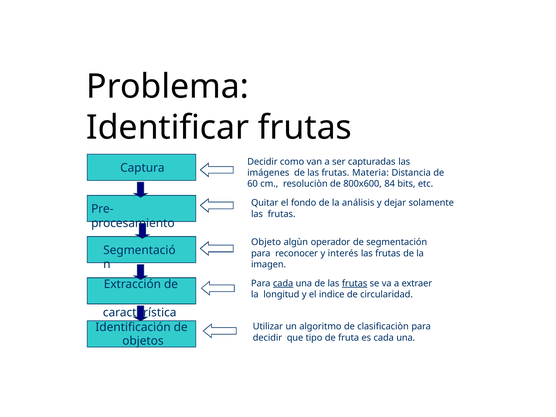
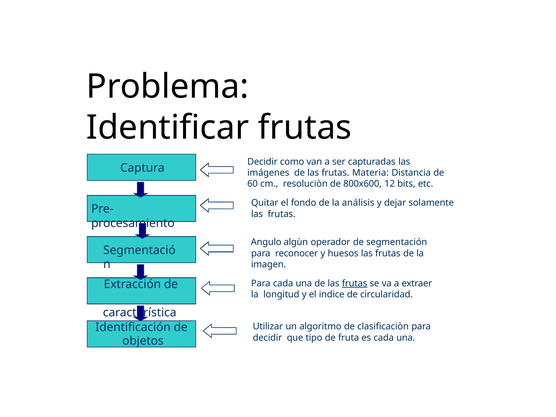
84: 84 -> 12
Objeto: Objeto -> Angulo
interés: interés -> huesos
cada at (283, 283) underline: present -> none
